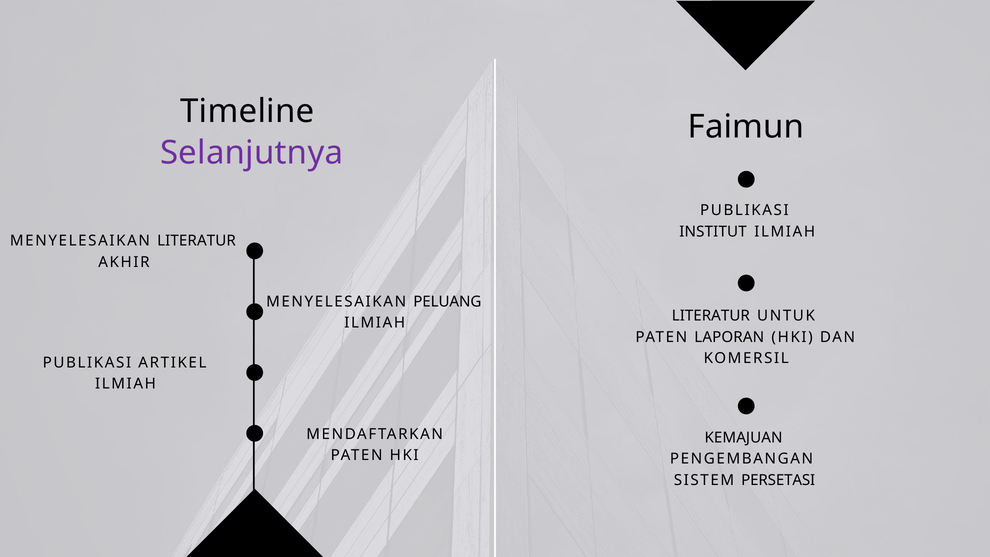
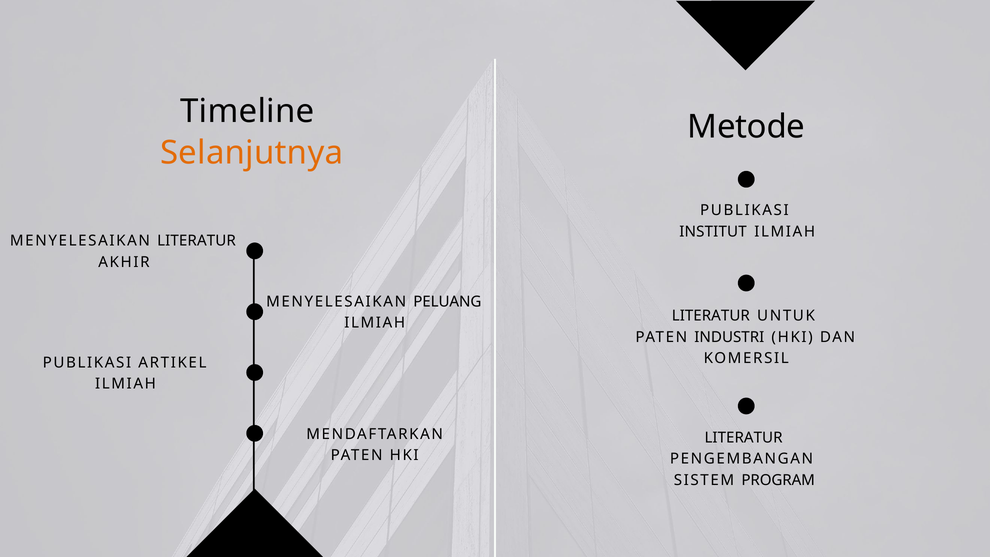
Faimun: Faimun -> Metode
Selanjutnya colour: purple -> orange
LAPORAN: LAPORAN -> INDUSTRI
KEMAJUAN at (744, 438): KEMAJUAN -> LITERATUR
PERSETASI: PERSETASI -> PROGRAM
